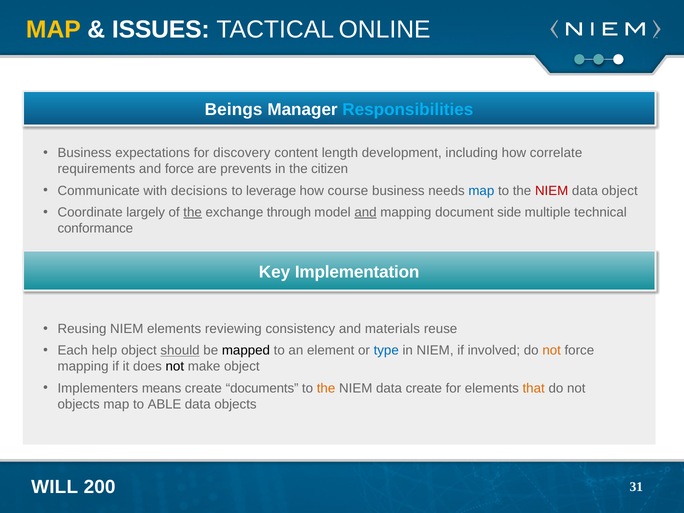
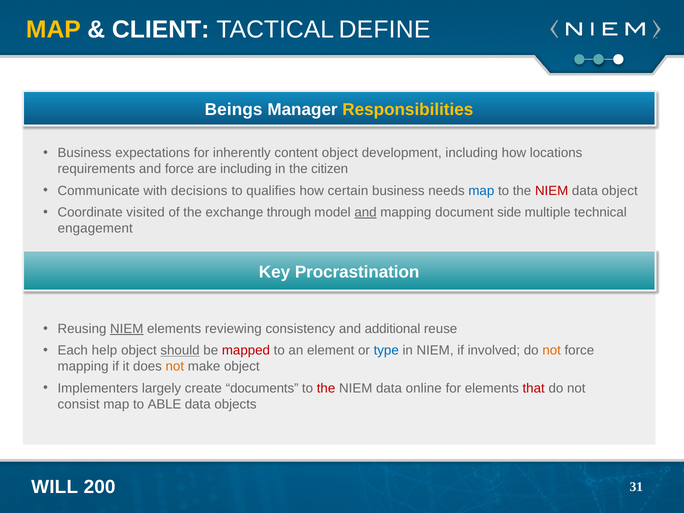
ISSUES: ISSUES -> CLIENT
ONLINE: ONLINE -> DEFINE
Responsibilities colour: light blue -> yellow
discovery: discovery -> inherently
content length: length -> object
correlate: correlate -> locations
are prevents: prevents -> including
leverage: leverage -> qualifies
course: course -> certain
largely: largely -> visited
the at (193, 212) underline: present -> none
conformance: conformance -> engagement
Implementation: Implementation -> Procrastination
NIEM at (127, 329) underline: none -> present
materials: materials -> additional
mapped colour: black -> red
not at (175, 367) colour: black -> orange
means: means -> largely
the at (326, 388) colour: orange -> red
data create: create -> online
that colour: orange -> red
objects at (79, 404): objects -> consist
